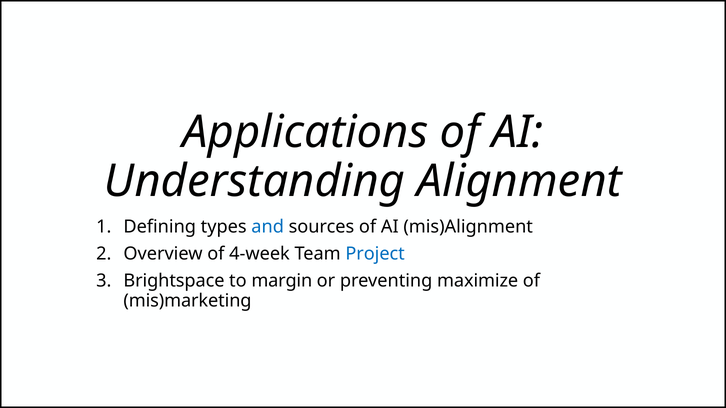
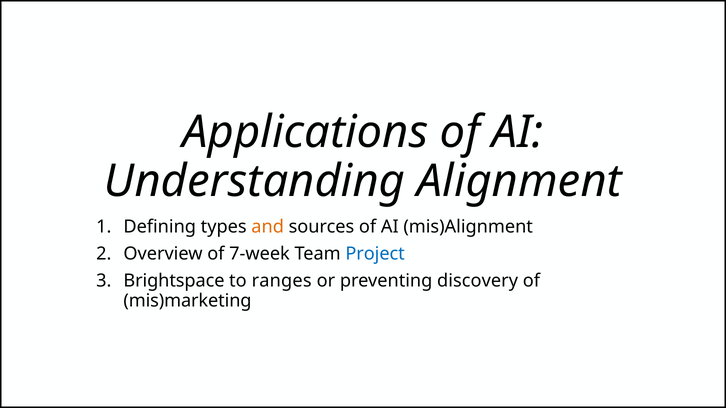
and colour: blue -> orange
4-week: 4-week -> 7-week
margin: margin -> ranges
maximize: maximize -> discovery
